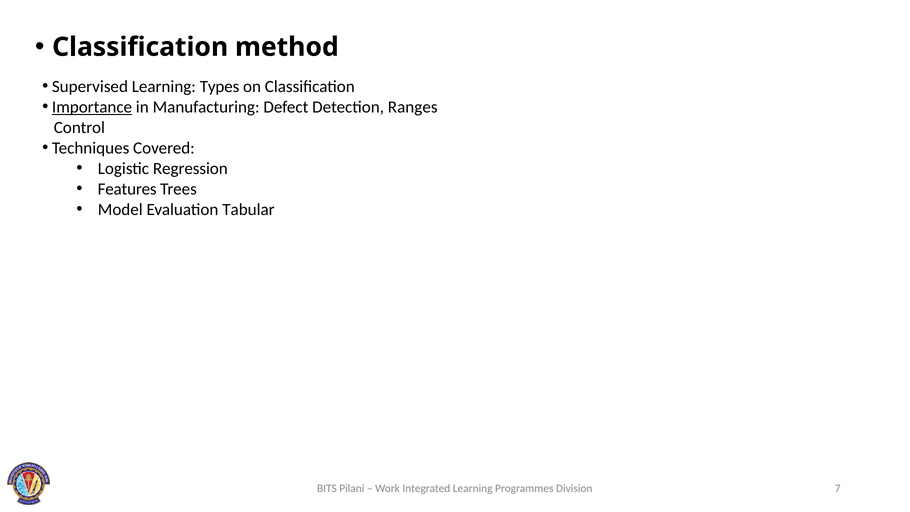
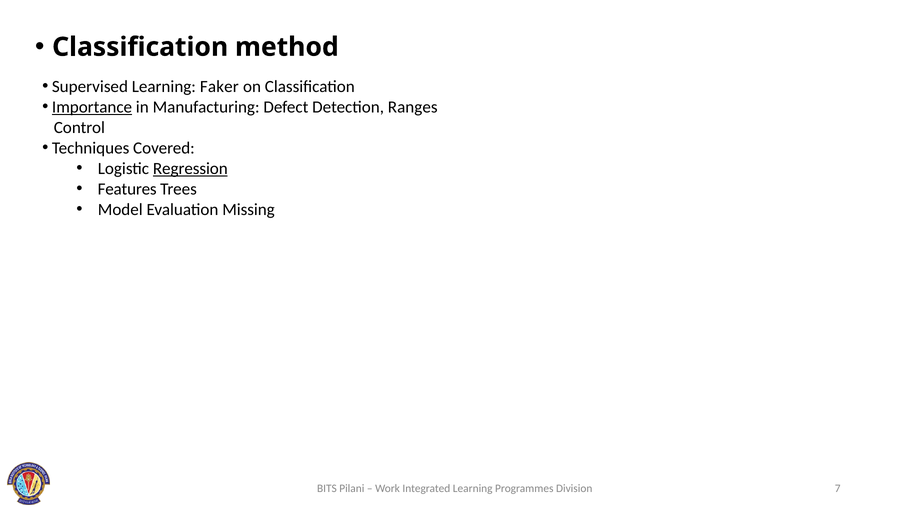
Types: Types -> Faker
Regression underline: none -> present
Tabular: Tabular -> Missing
